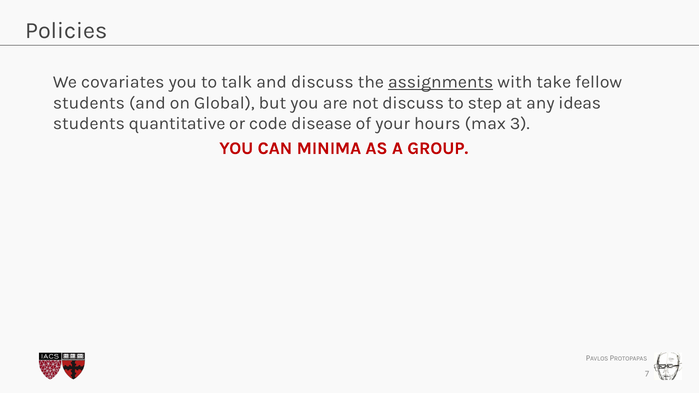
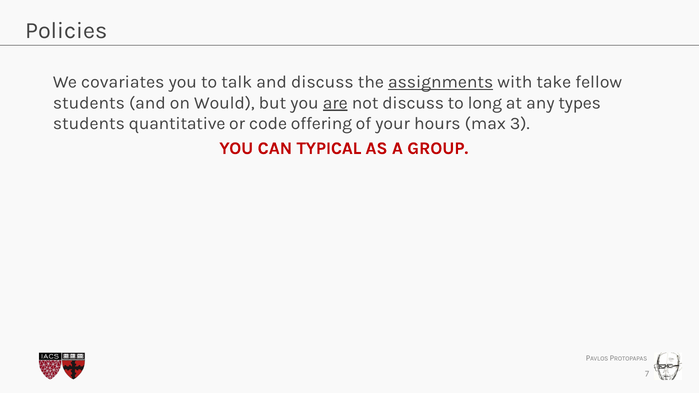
Global: Global -> Would
are underline: none -> present
step: step -> long
ideas: ideas -> types
disease: disease -> offering
MINIMA: MINIMA -> TYPICAL
